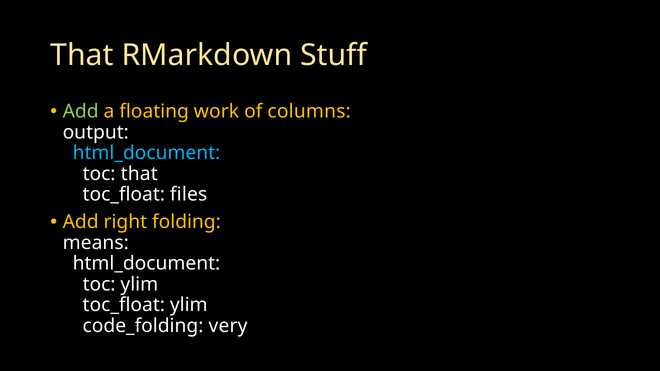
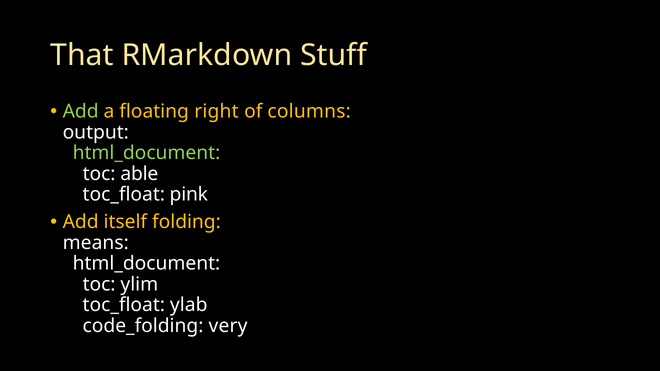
work: work -> right
html_document at (146, 153) colour: light blue -> light green
toc that: that -> able
files: files -> pink
right: right -> itself
toc_float ylim: ylim -> ylab
